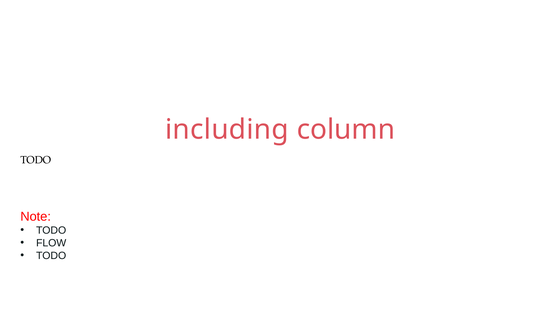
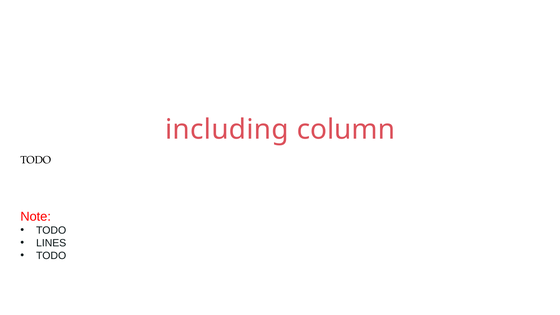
FLOW: FLOW -> LINES
